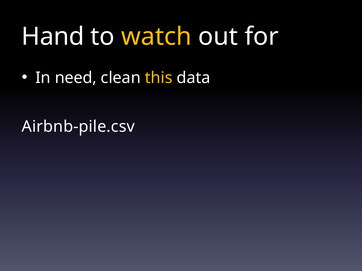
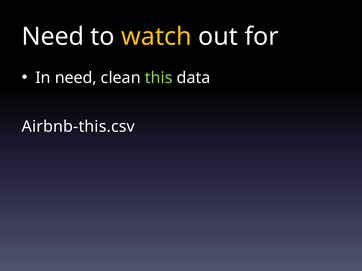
Hand at (53, 37): Hand -> Need
this colour: yellow -> light green
Airbnb-pile.csv: Airbnb-pile.csv -> Airbnb-this.csv
